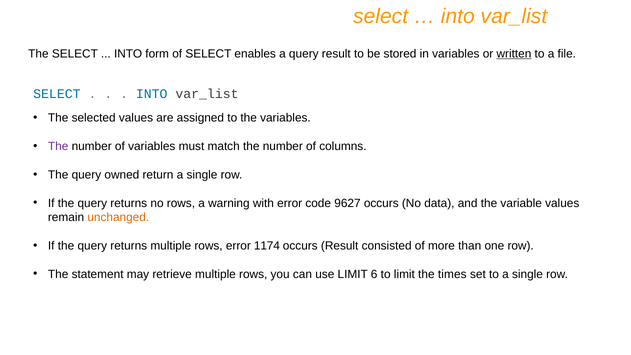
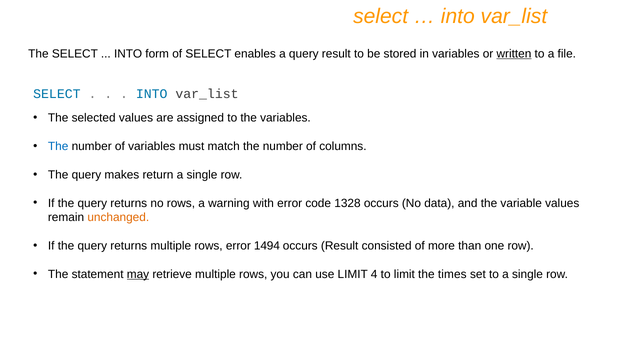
The at (58, 146) colour: purple -> blue
owned: owned -> makes
9627: 9627 -> 1328
1174: 1174 -> 1494
may underline: none -> present
6: 6 -> 4
